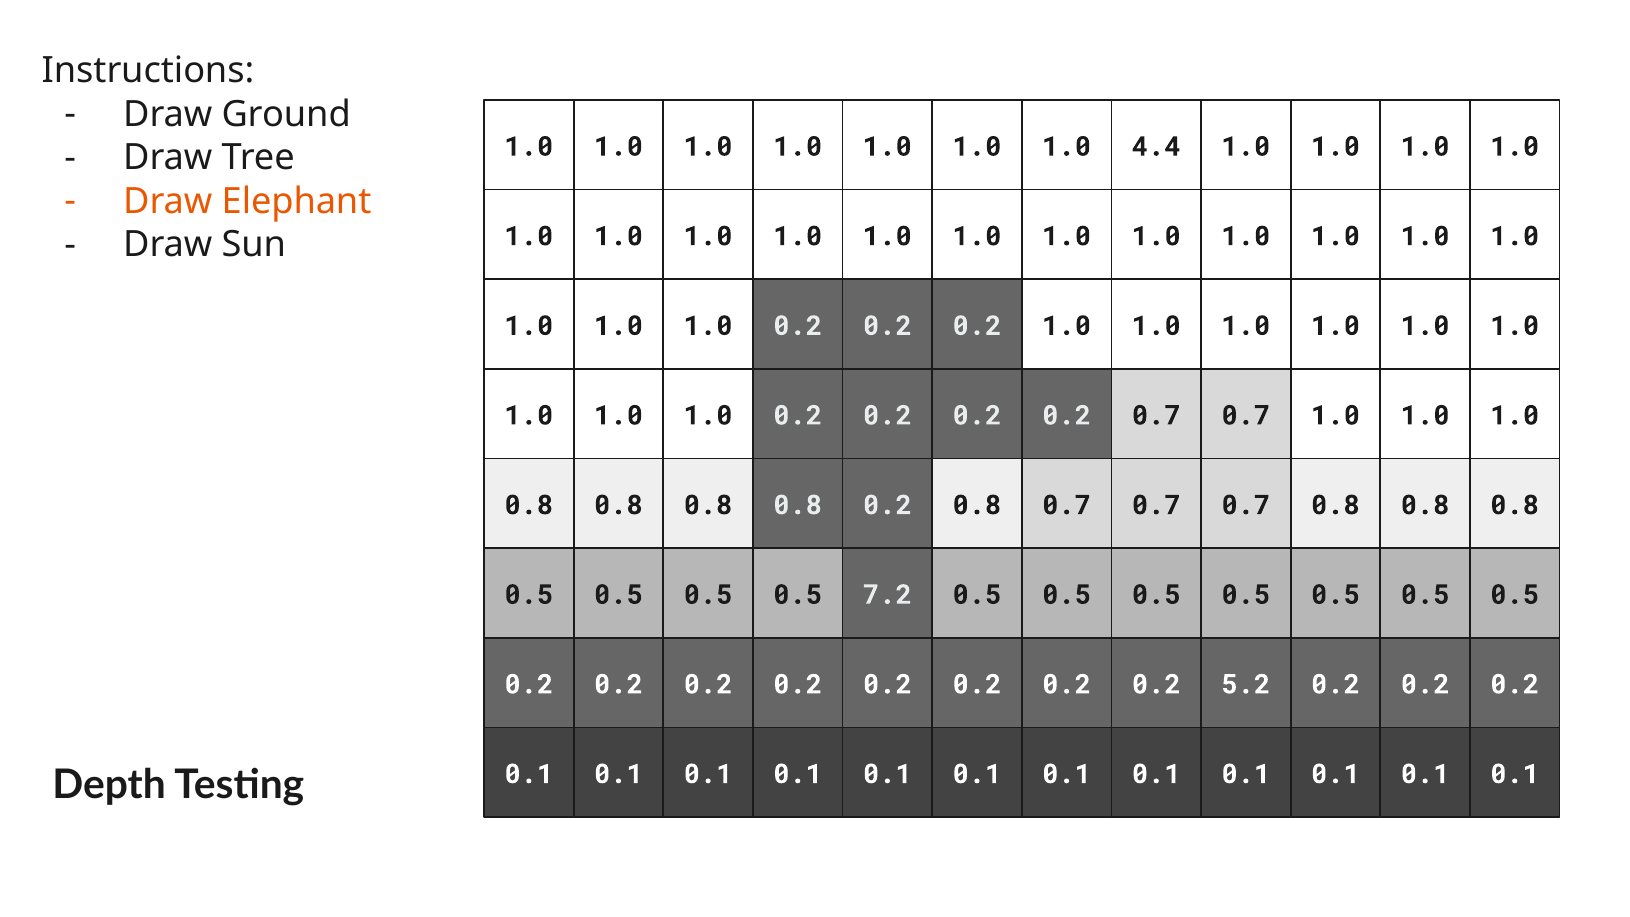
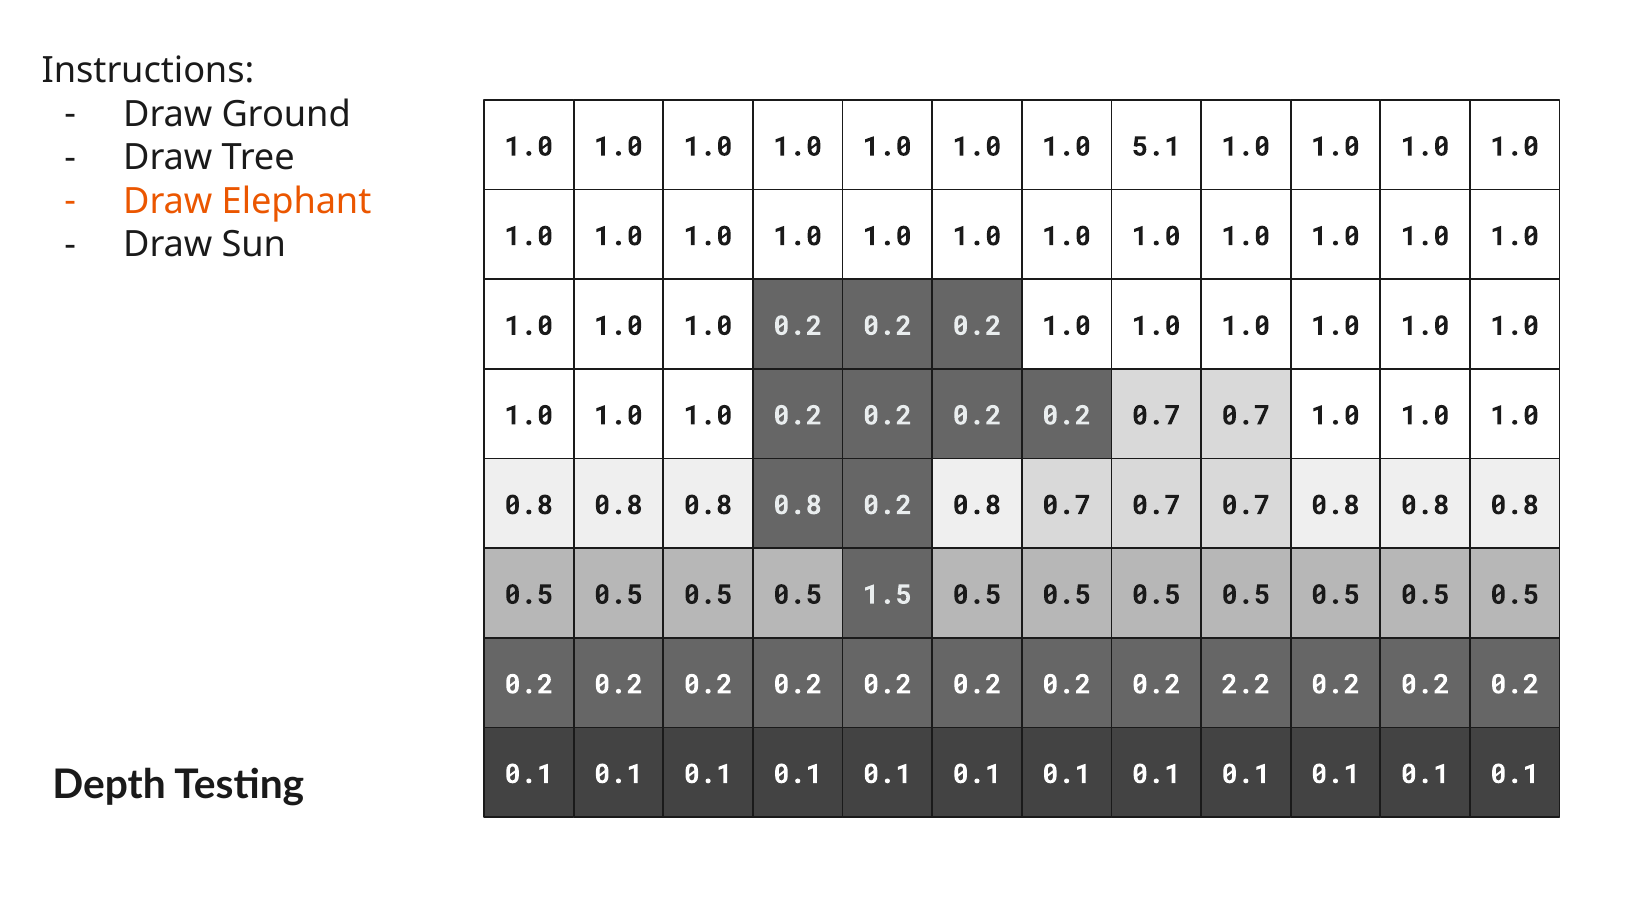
4.4: 4.4 -> 5.1
7.2: 7.2 -> 1.5
5.2: 5.2 -> 2.2
